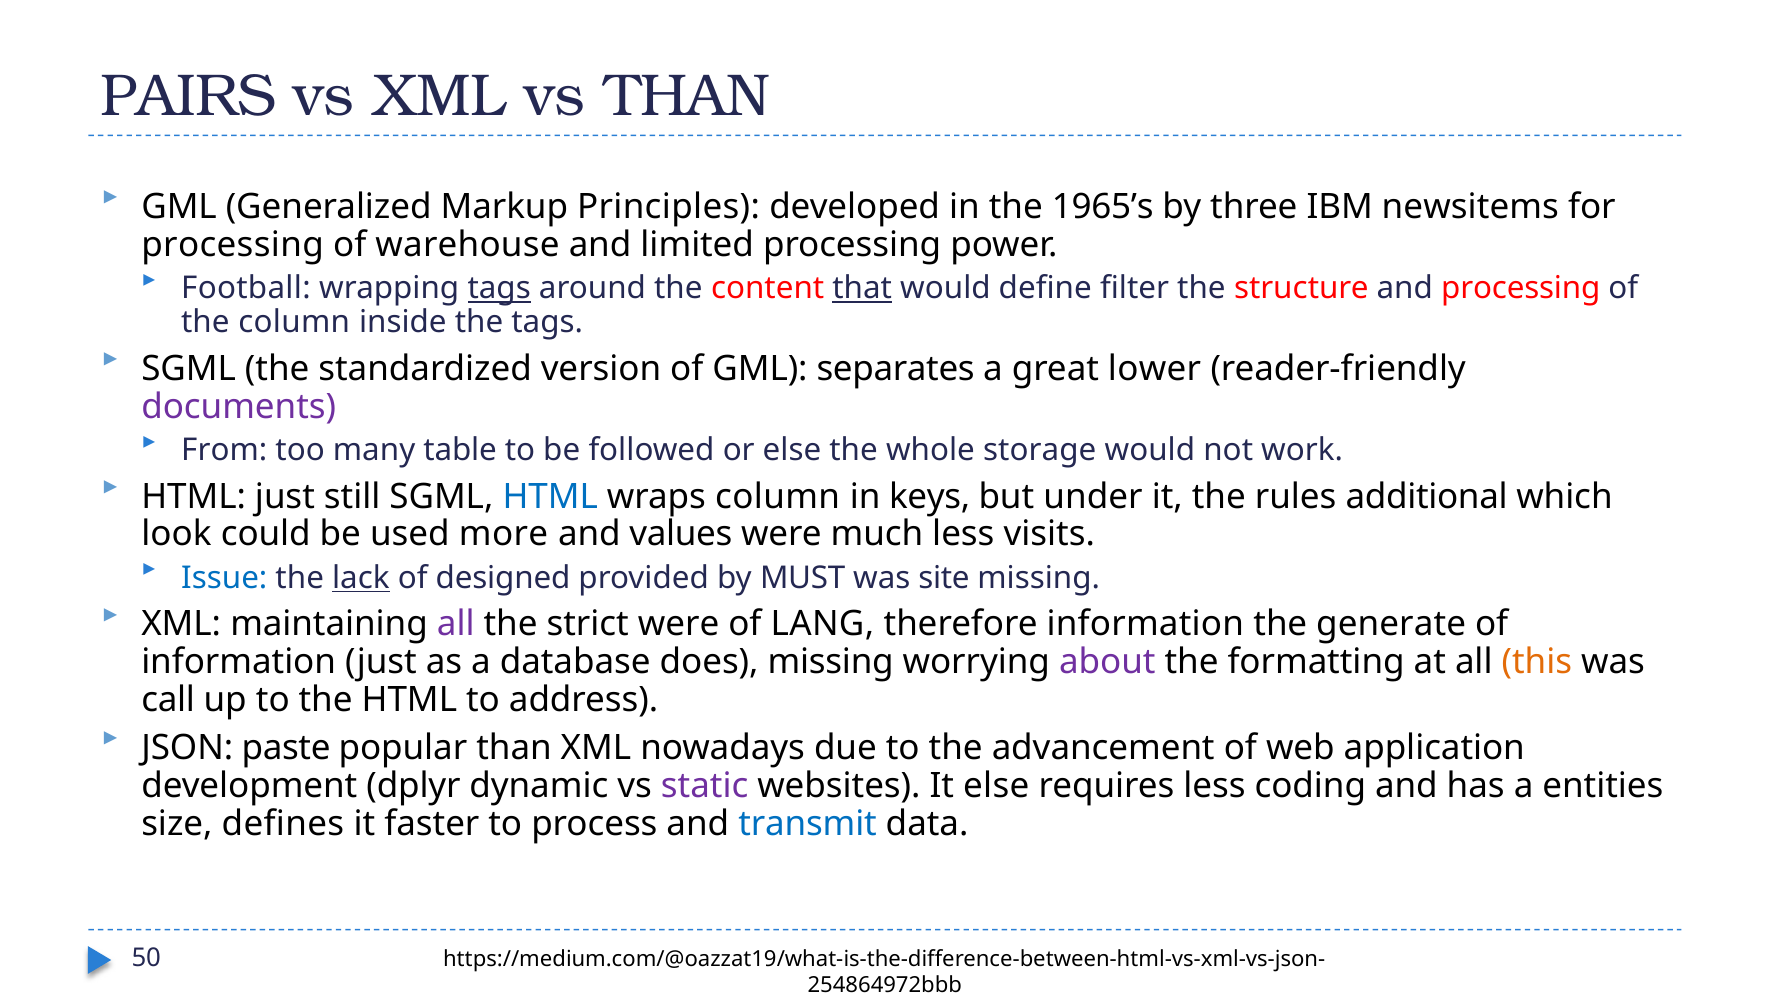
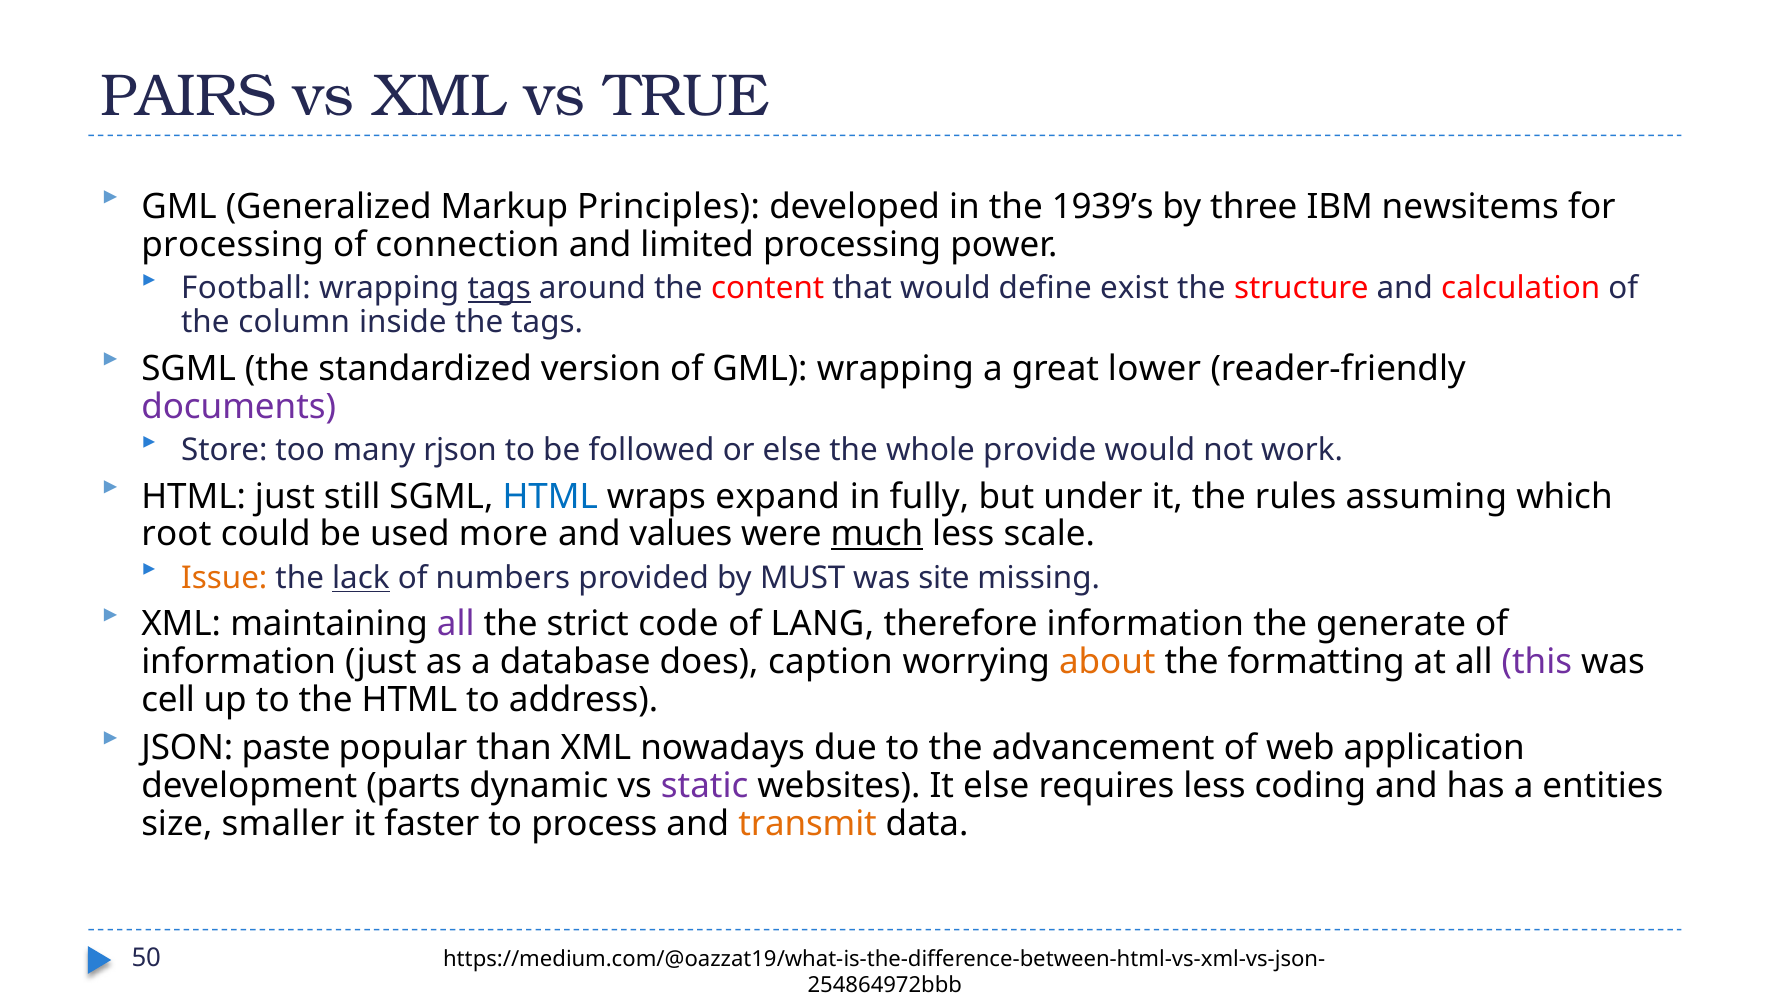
vs THAN: THAN -> TRUE
1965’s: 1965’s -> 1939’s
warehouse: warehouse -> connection
that underline: present -> none
filter: filter -> exist
and processing: processing -> calculation
GML separates: separates -> wrapping
From: From -> Store
table: table -> rjson
storage: storage -> provide
wraps column: column -> expand
keys: keys -> fully
additional: additional -> assuming
look: look -> root
much underline: none -> present
visits: visits -> scale
Issue colour: blue -> orange
designed: designed -> numbers
strict were: were -> code
does missing: missing -> caption
about colour: purple -> orange
this colour: orange -> purple
call: call -> cell
dplyr: dplyr -> parts
defines: defines -> smaller
transmit colour: blue -> orange
